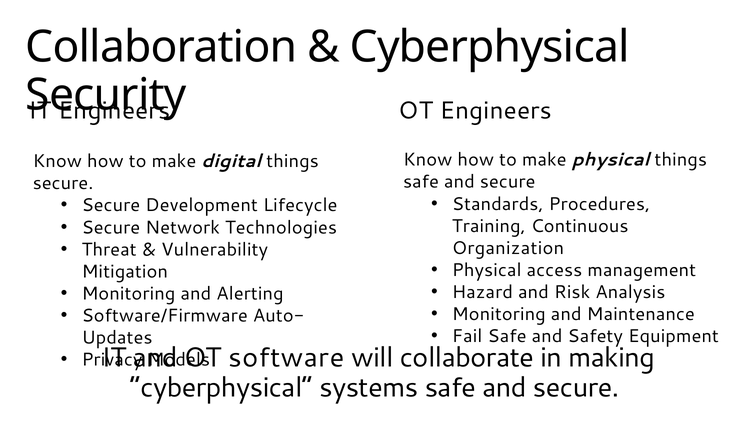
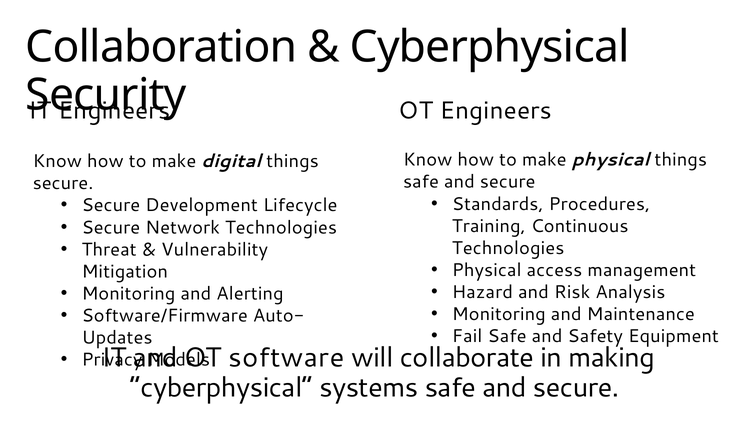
Organization at (508, 248): Organization -> Technologies
